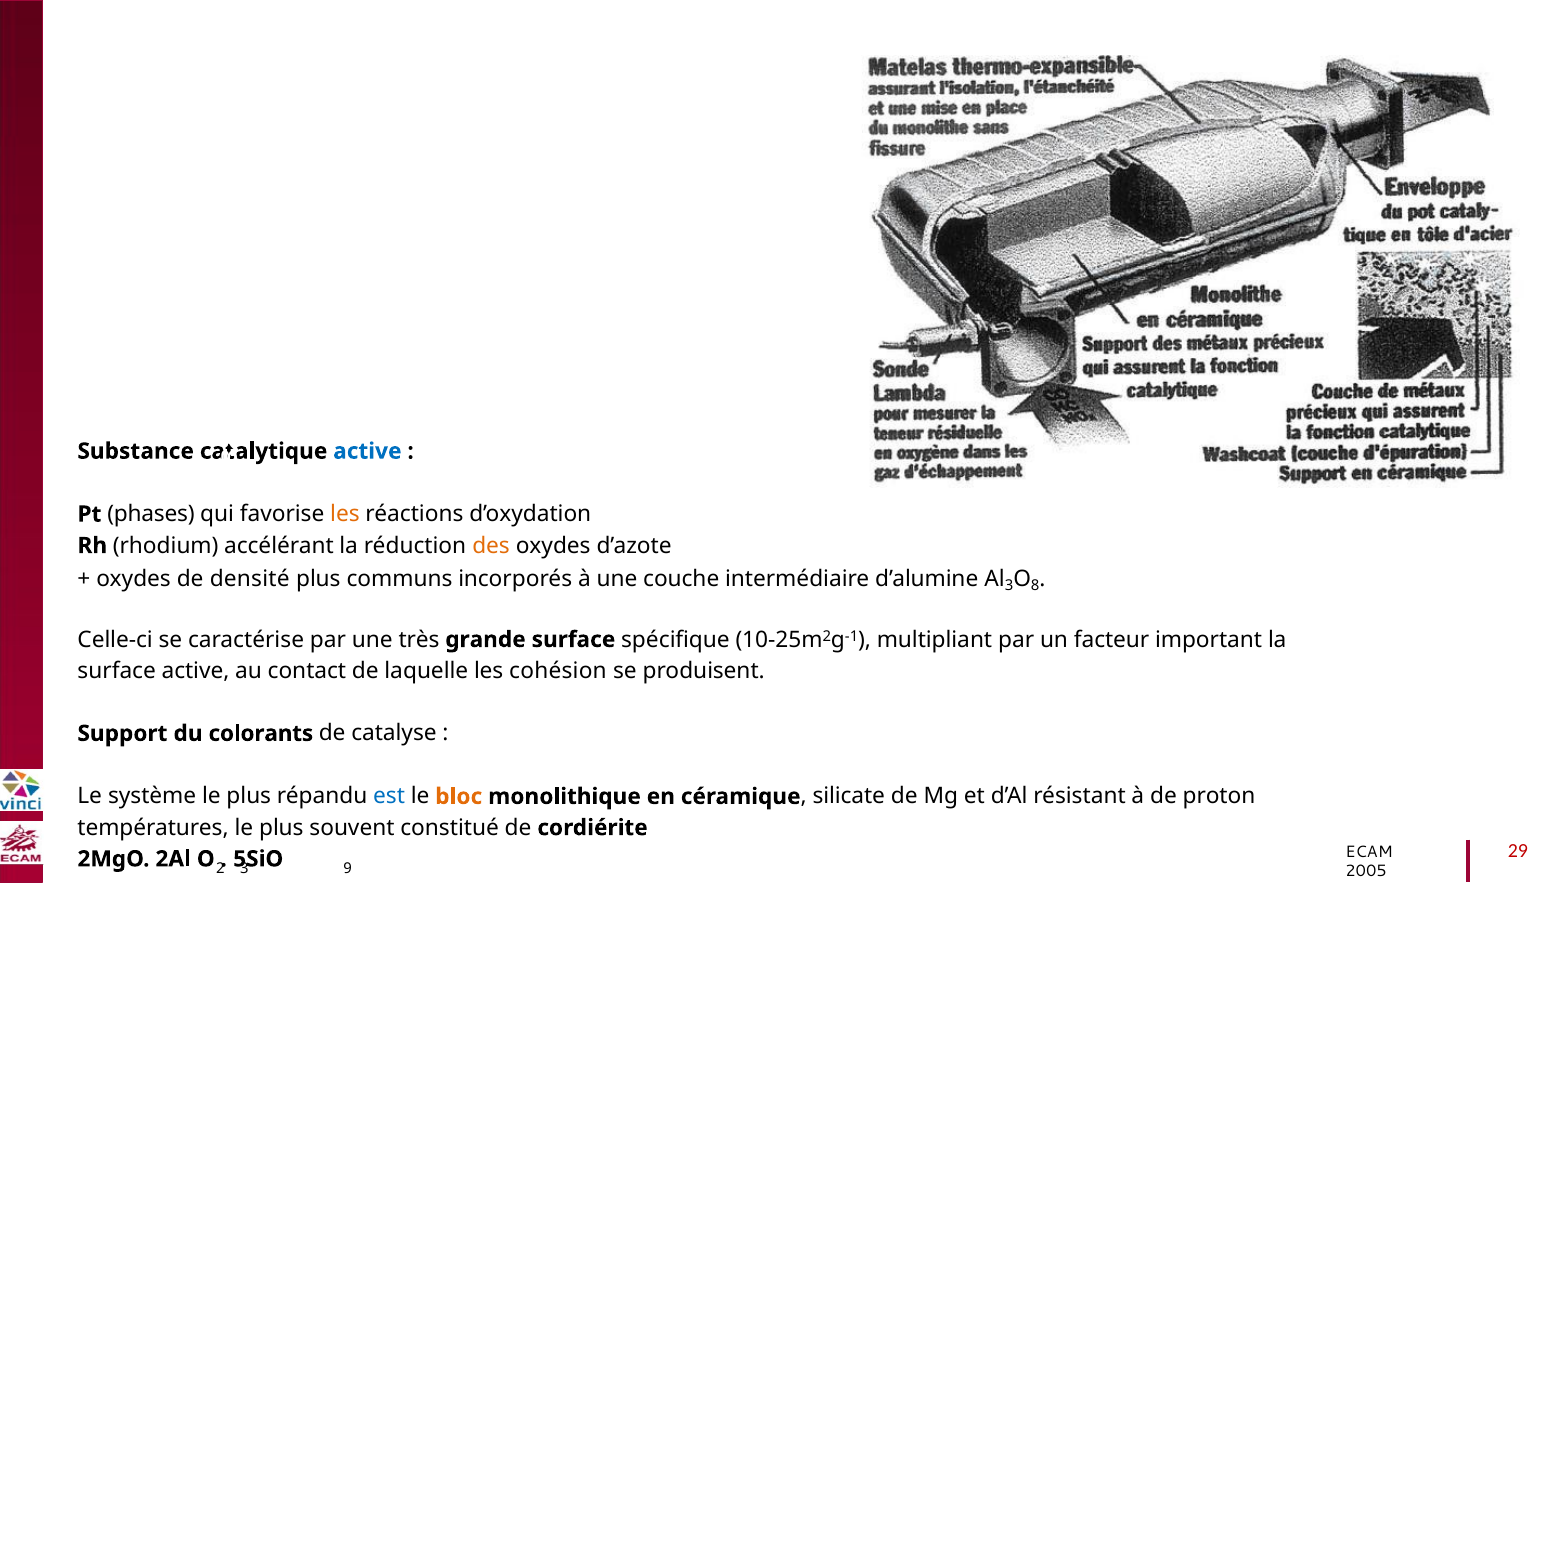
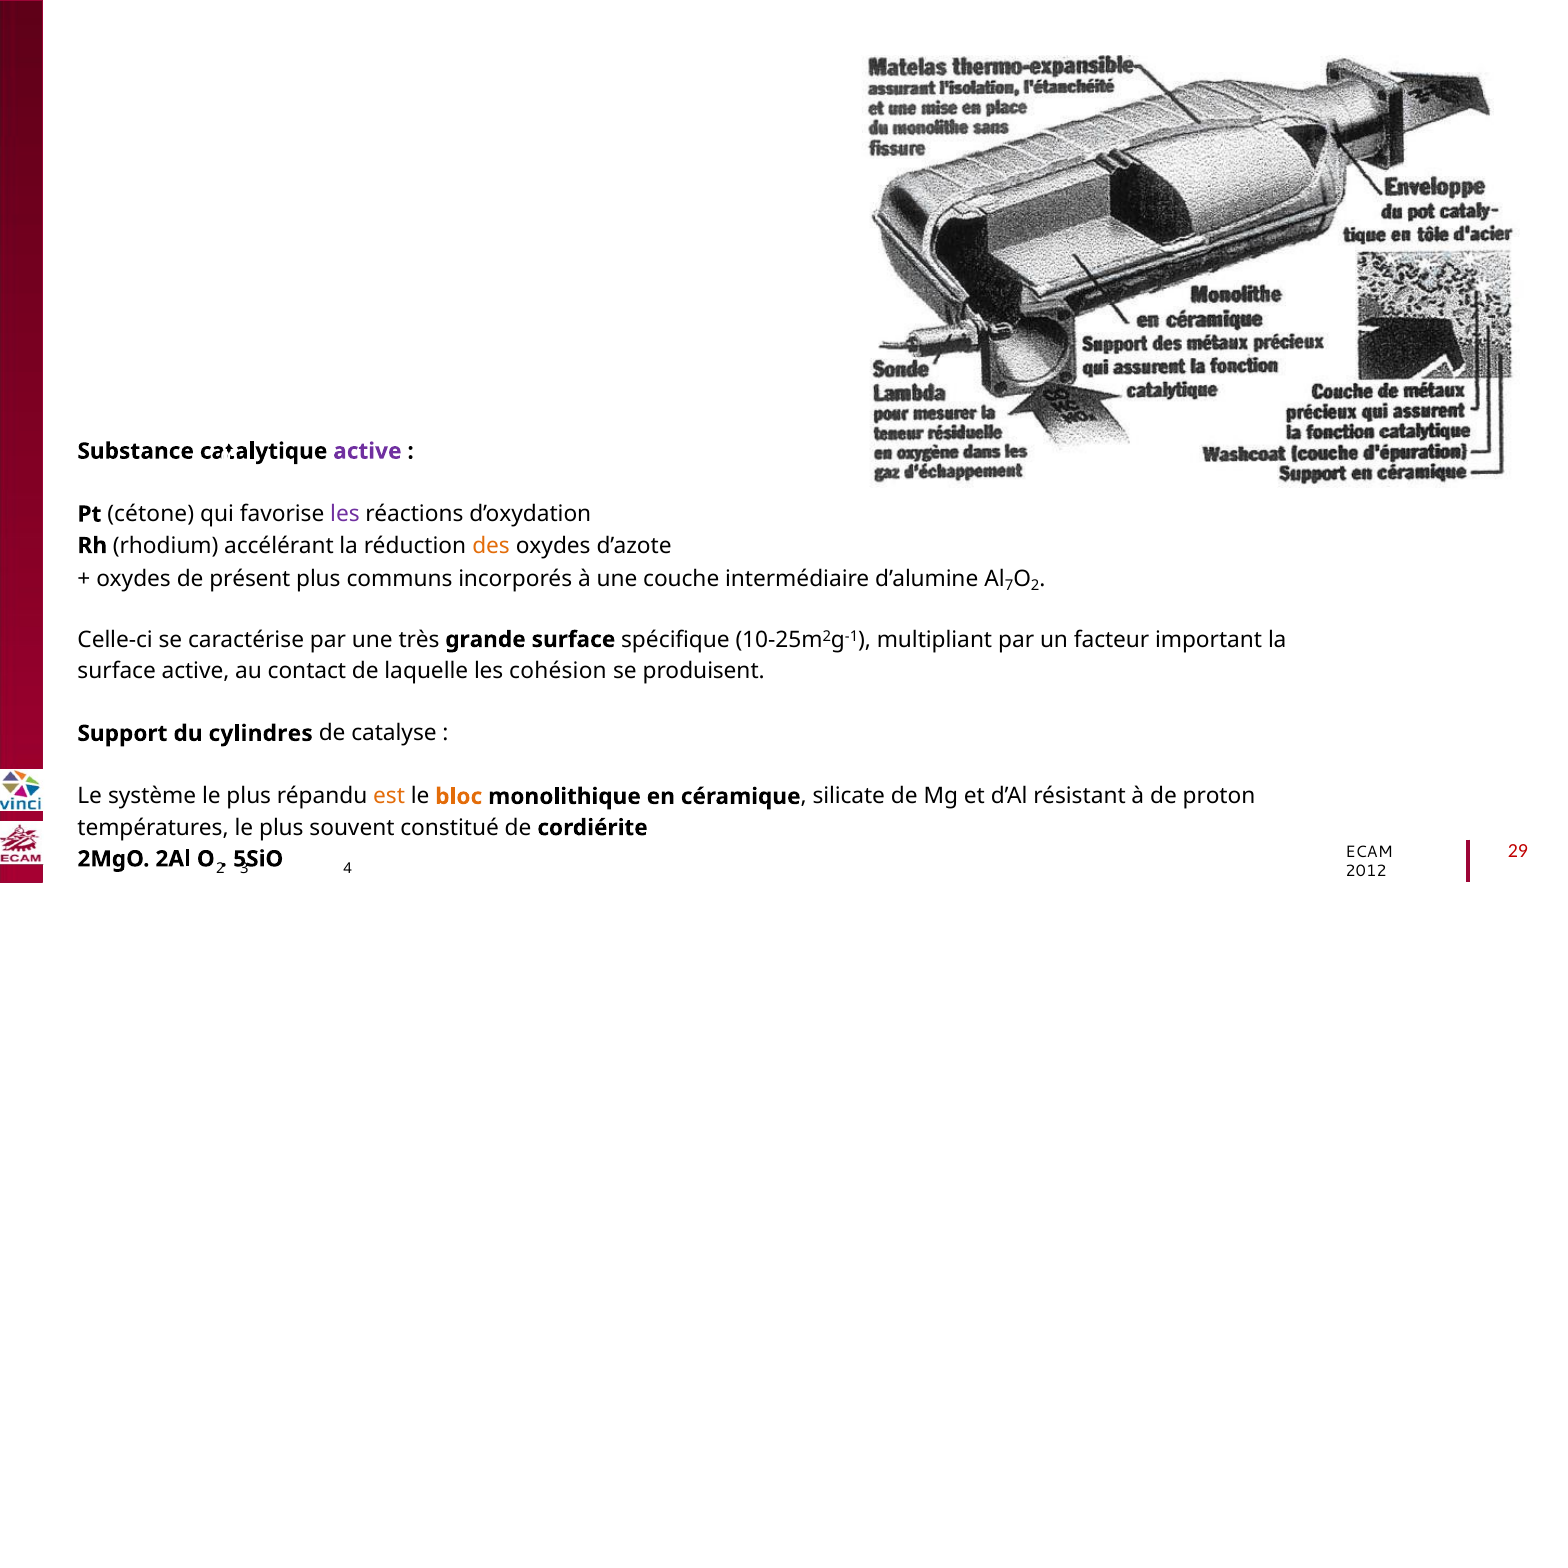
active at (367, 451) colour: blue -> purple
phases: phases -> cétone
les at (345, 514) colour: orange -> purple
densité: densité -> présent
3 at (1009, 585): 3 -> 7
O 8: 8 -> 2
colorants: colorants -> cylindres
est colour: blue -> orange
9 at (348, 868): 9 -> 4
2005: 2005 -> 2012
